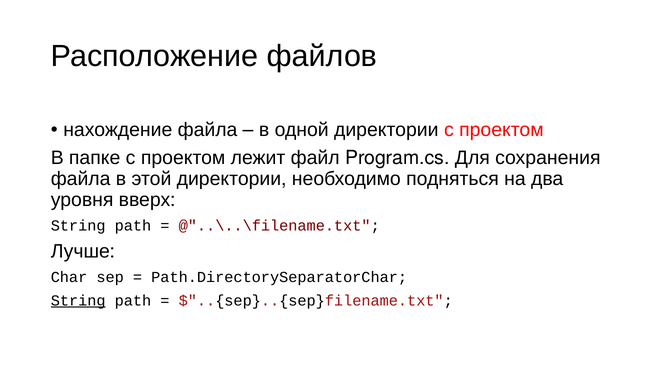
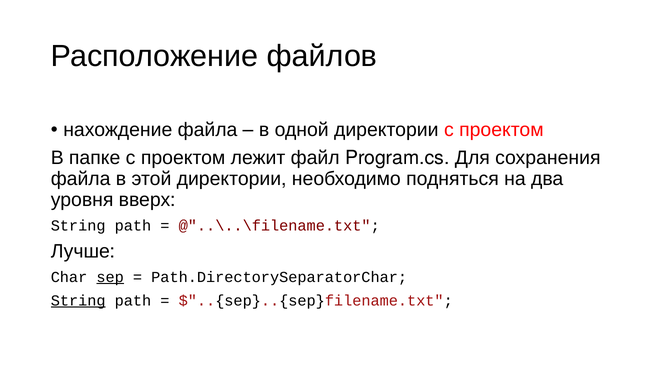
sep underline: none -> present
